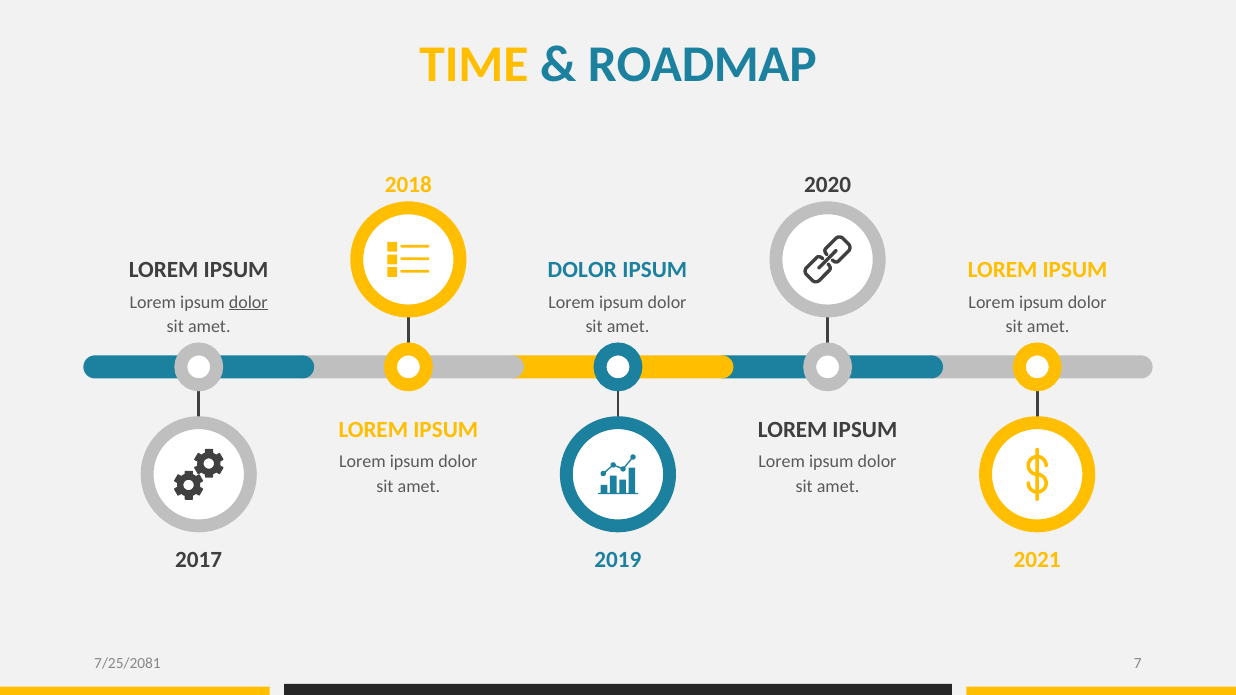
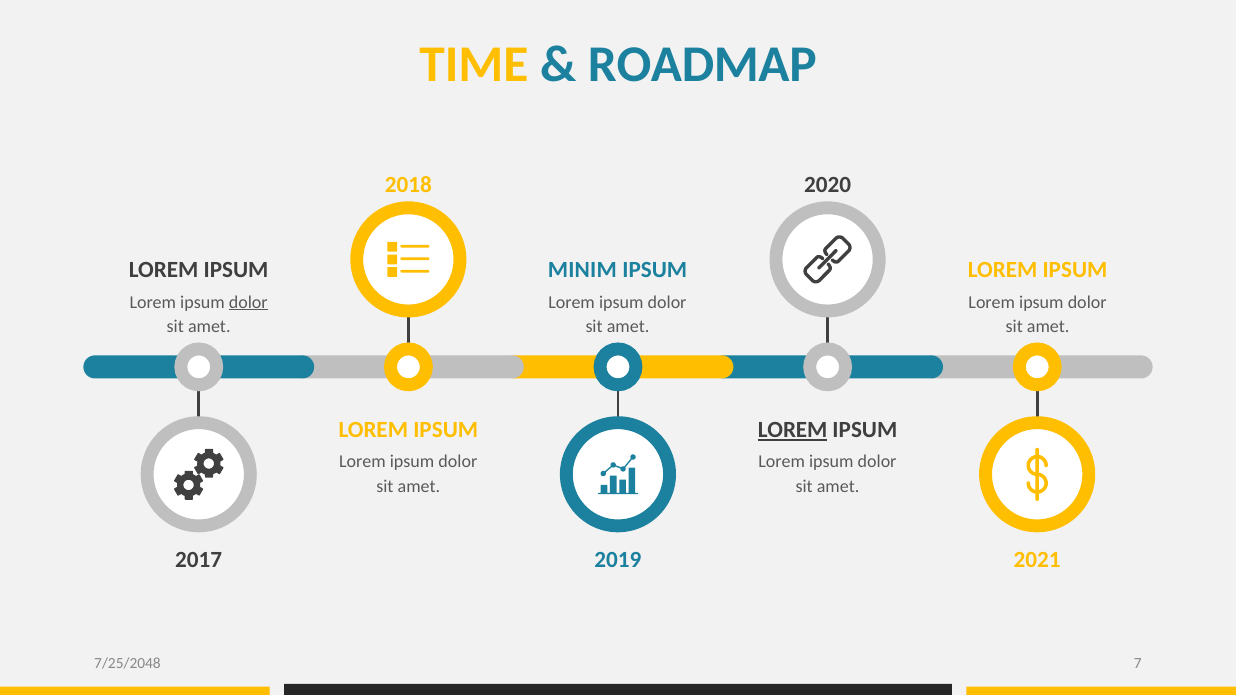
DOLOR at (582, 270): DOLOR -> MINIM
LOREM at (793, 430) underline: none -> present
7/25/2081: 7/25/2081 -> 7/25/2048
